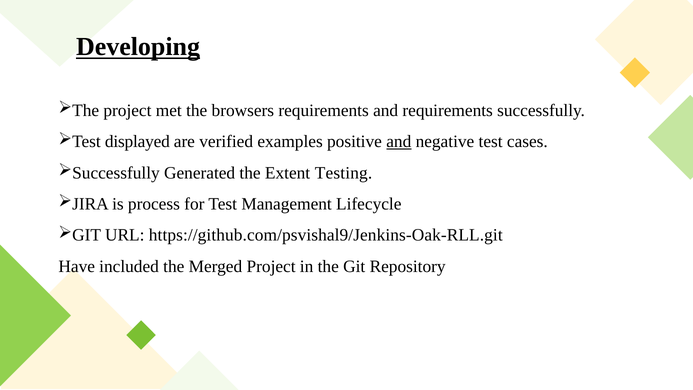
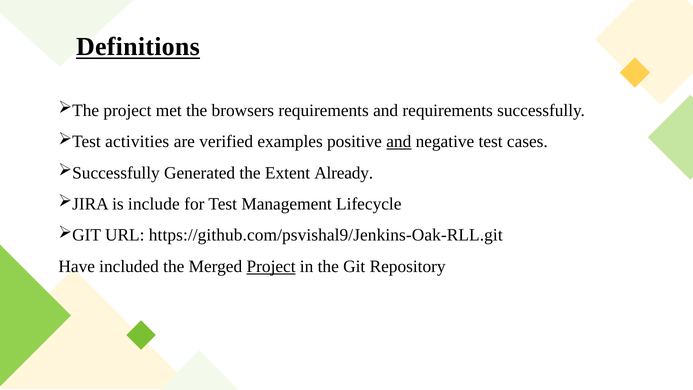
Developing: Developing -> Definitions
displayed: displayed -> activities
Testing: Testing -> Already
process: process -> include
Project at (271, 266) underline: none -> present
